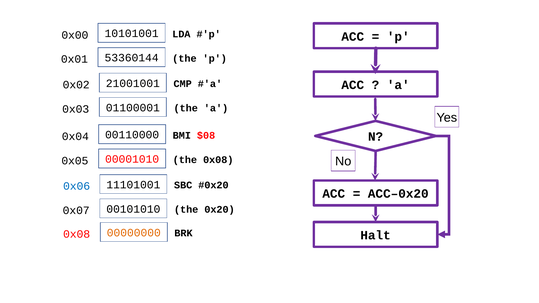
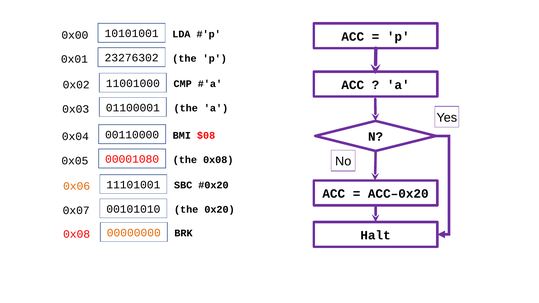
53360144: 53360144 -> 23276302
21001001: 21001001 -> 11001000
00001010: 00001010 -> 00001080
0x06 colour: blue -> orange
